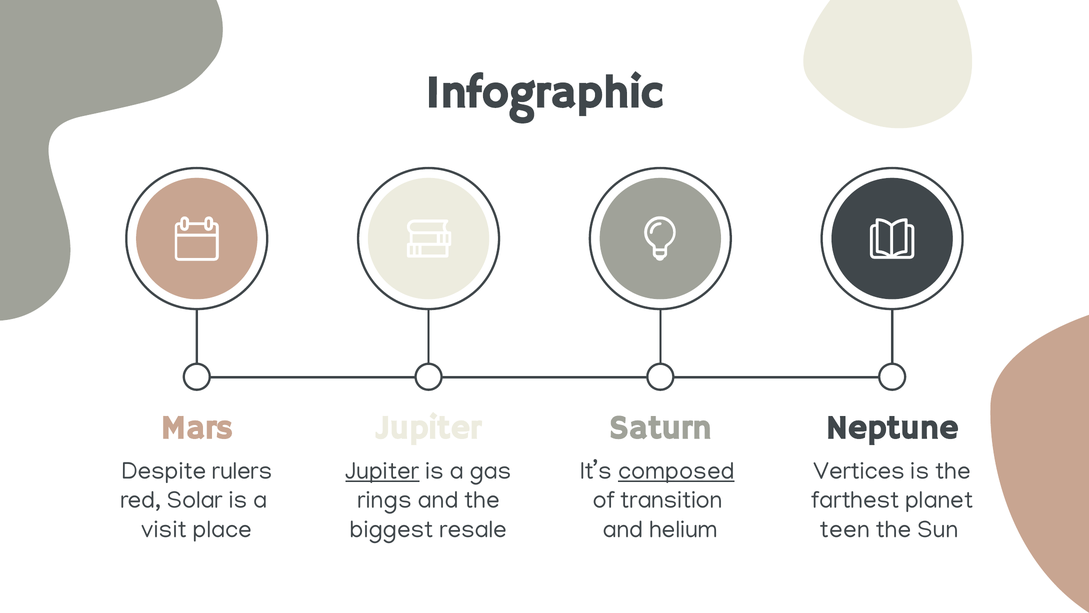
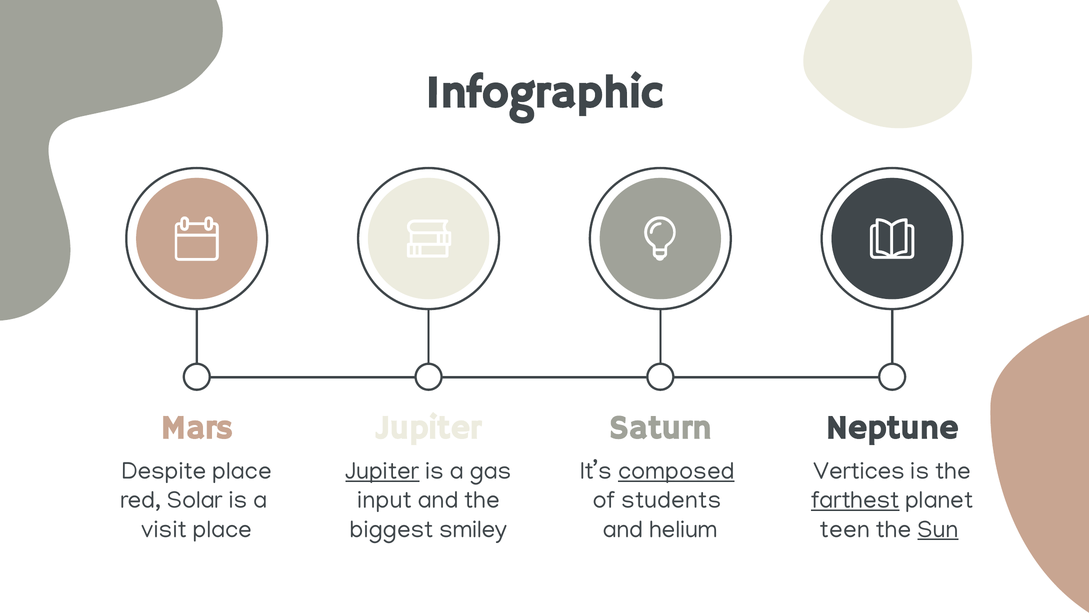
Despite rulers: rulers -> place
rings: rings -> input
transition: transition -> students
farthest underline: none -> present
resale: resale -> smiley
Sun underline: none -> present
